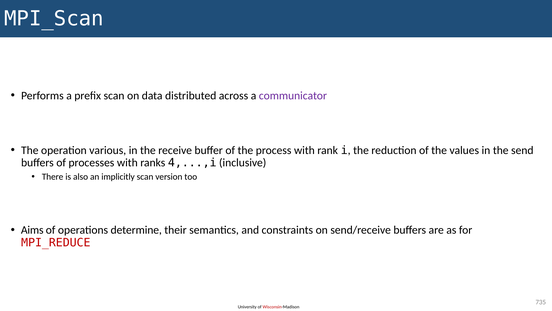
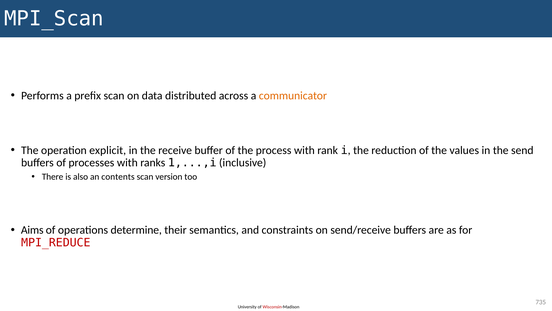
communicator colour: purple -> orange
various: various -> explicit
4,...,i: 4,...,i -> 1,...,i
implicitly: implicitly -> contents
